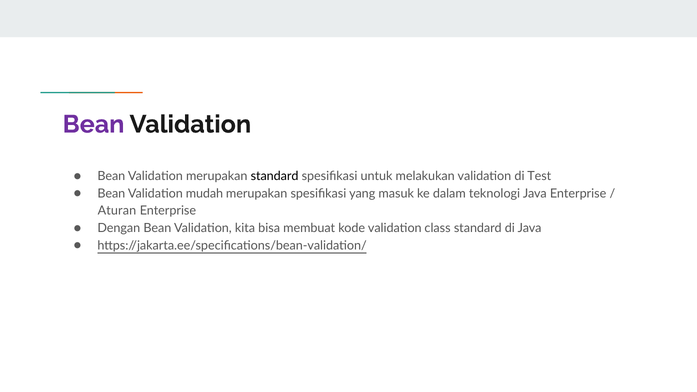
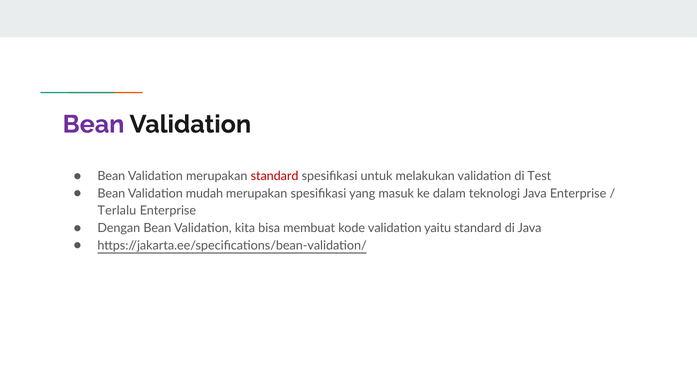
standard at (275, 176) colour: black -> red
Aturan: Aturan -> Terlalu
class: class -> yaitu
